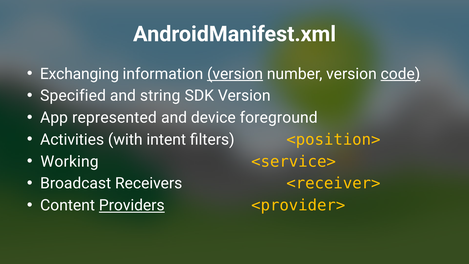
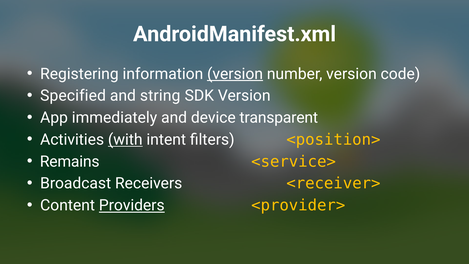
Exchanging: Exchanging -> Registering
code underline: present -> none
represented: represented -> immediately
foreground: foreground -> transparent
with underline: none -> present
Working: Working -> Remains
